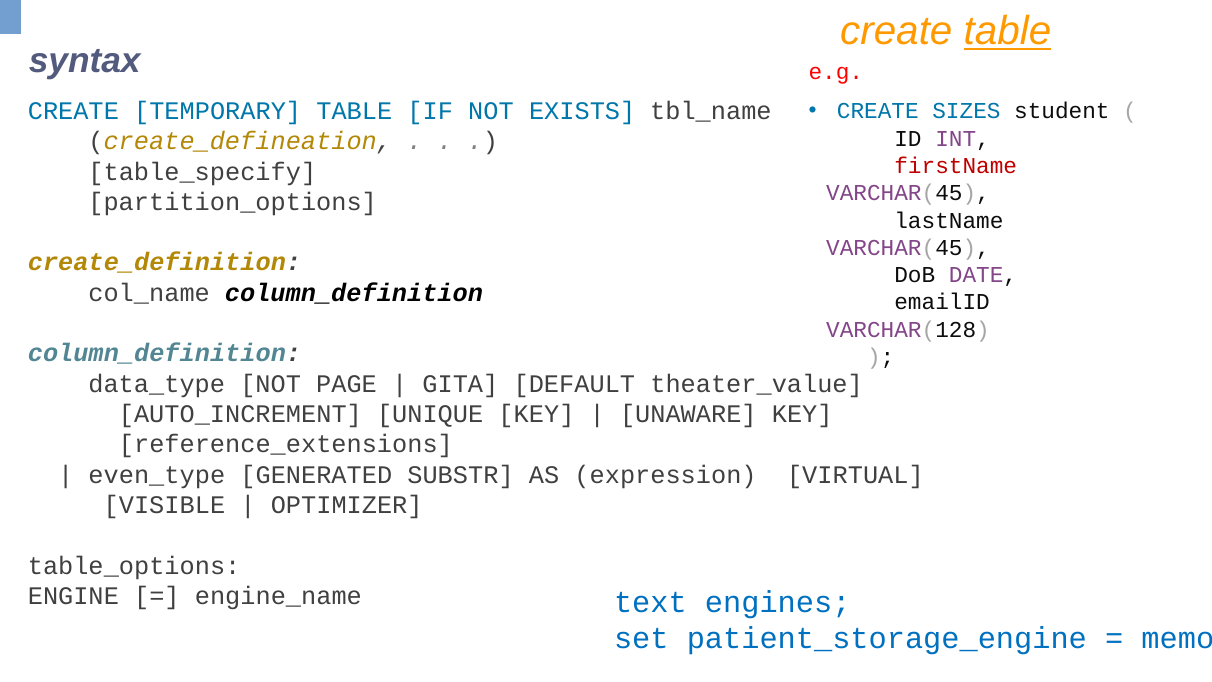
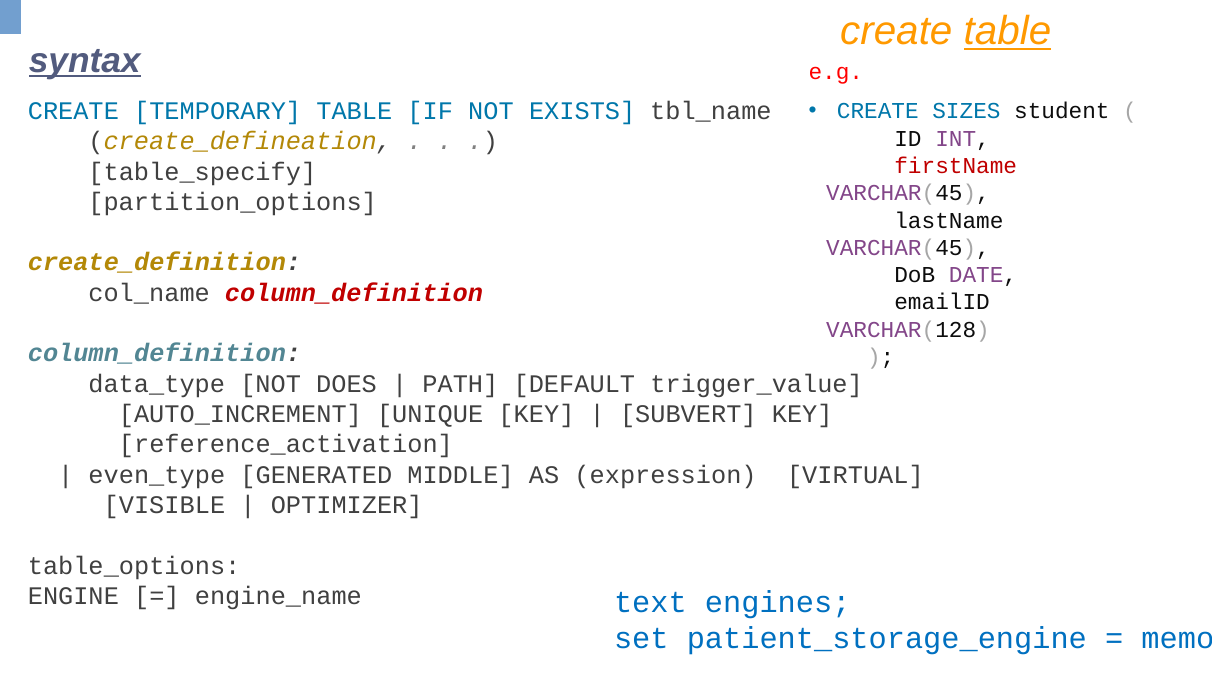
syntax underline: none -> present
column_definition at (354, 293) colour: black -> red
PAGE: PAGE -> DOES
GITA: GITA -> PATH
theater_value: theater_value -> trigger_value
UNAWARE: UNAWARE -> SUBVERT
reference_extensions: reference_extensions -> reference_activation
SUBSTR: SUBSTR -> MIDDLE
